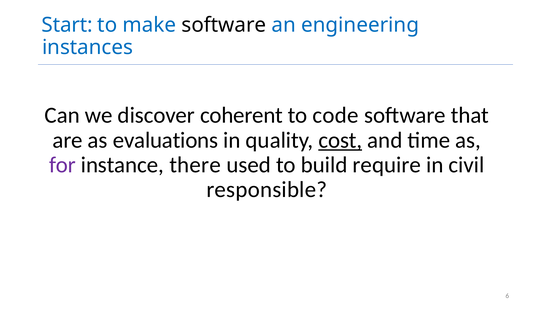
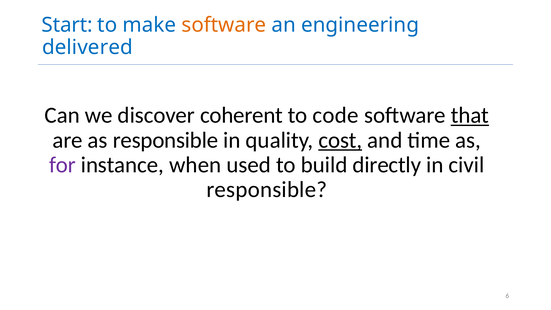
software at (224, 25) colour: black -> orange
instances: instances -> delivered
that underline: none -> present
as evaluations: evaluations -> responsible
there: there -> when
require: require -> directly
